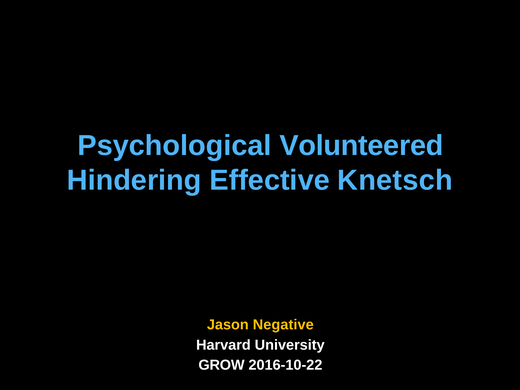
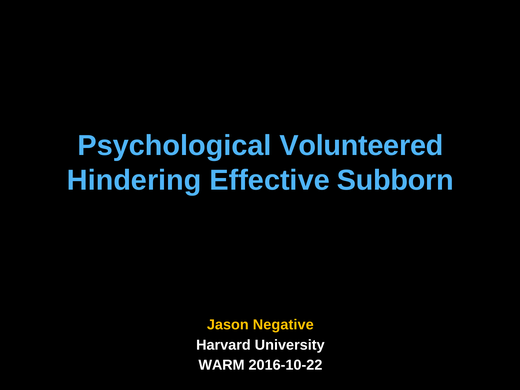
Knetsch: Knetsch -> Subborn
GROW: GROW -> WARM
